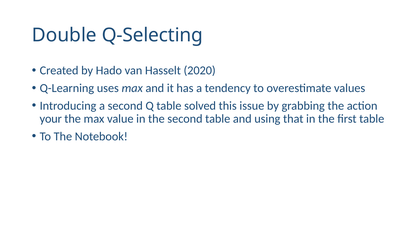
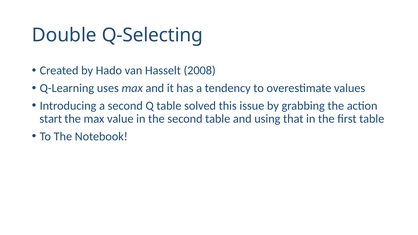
2020: 2020 -> 2008
your: your -> start
